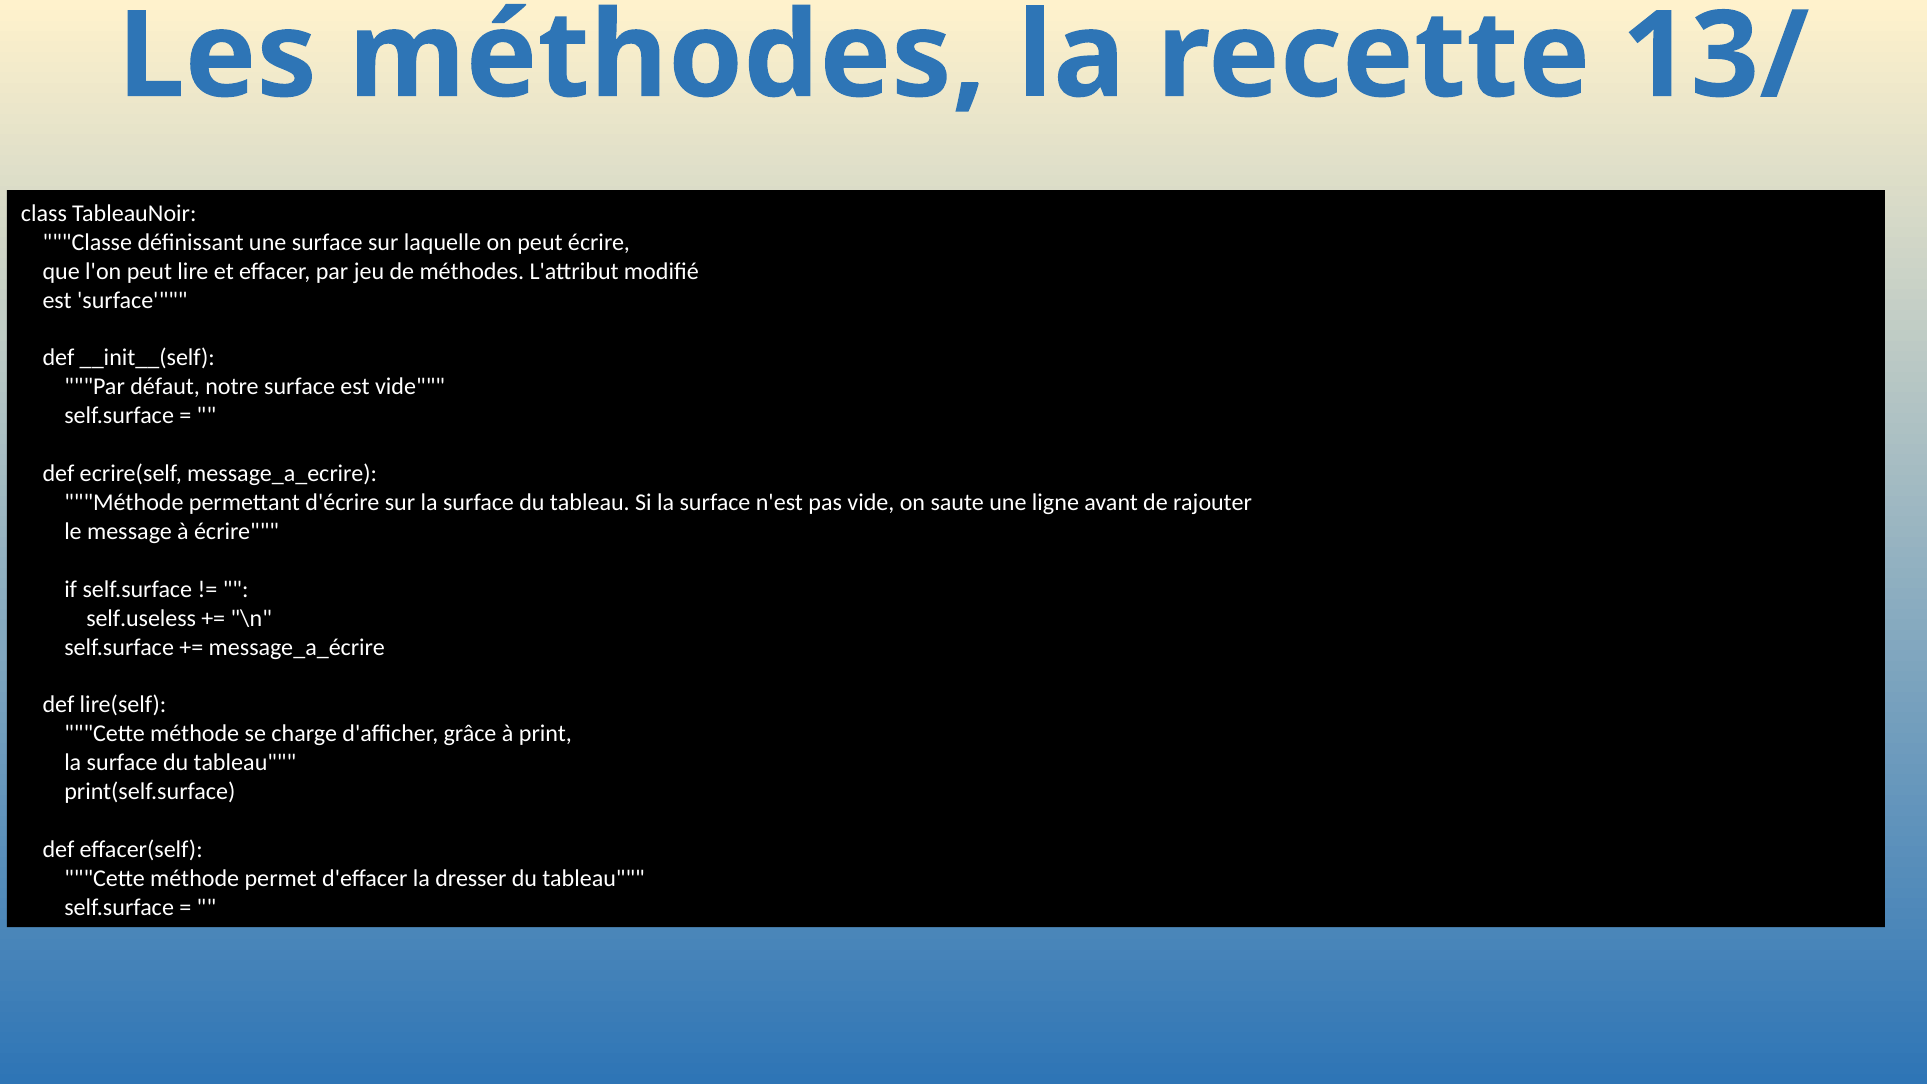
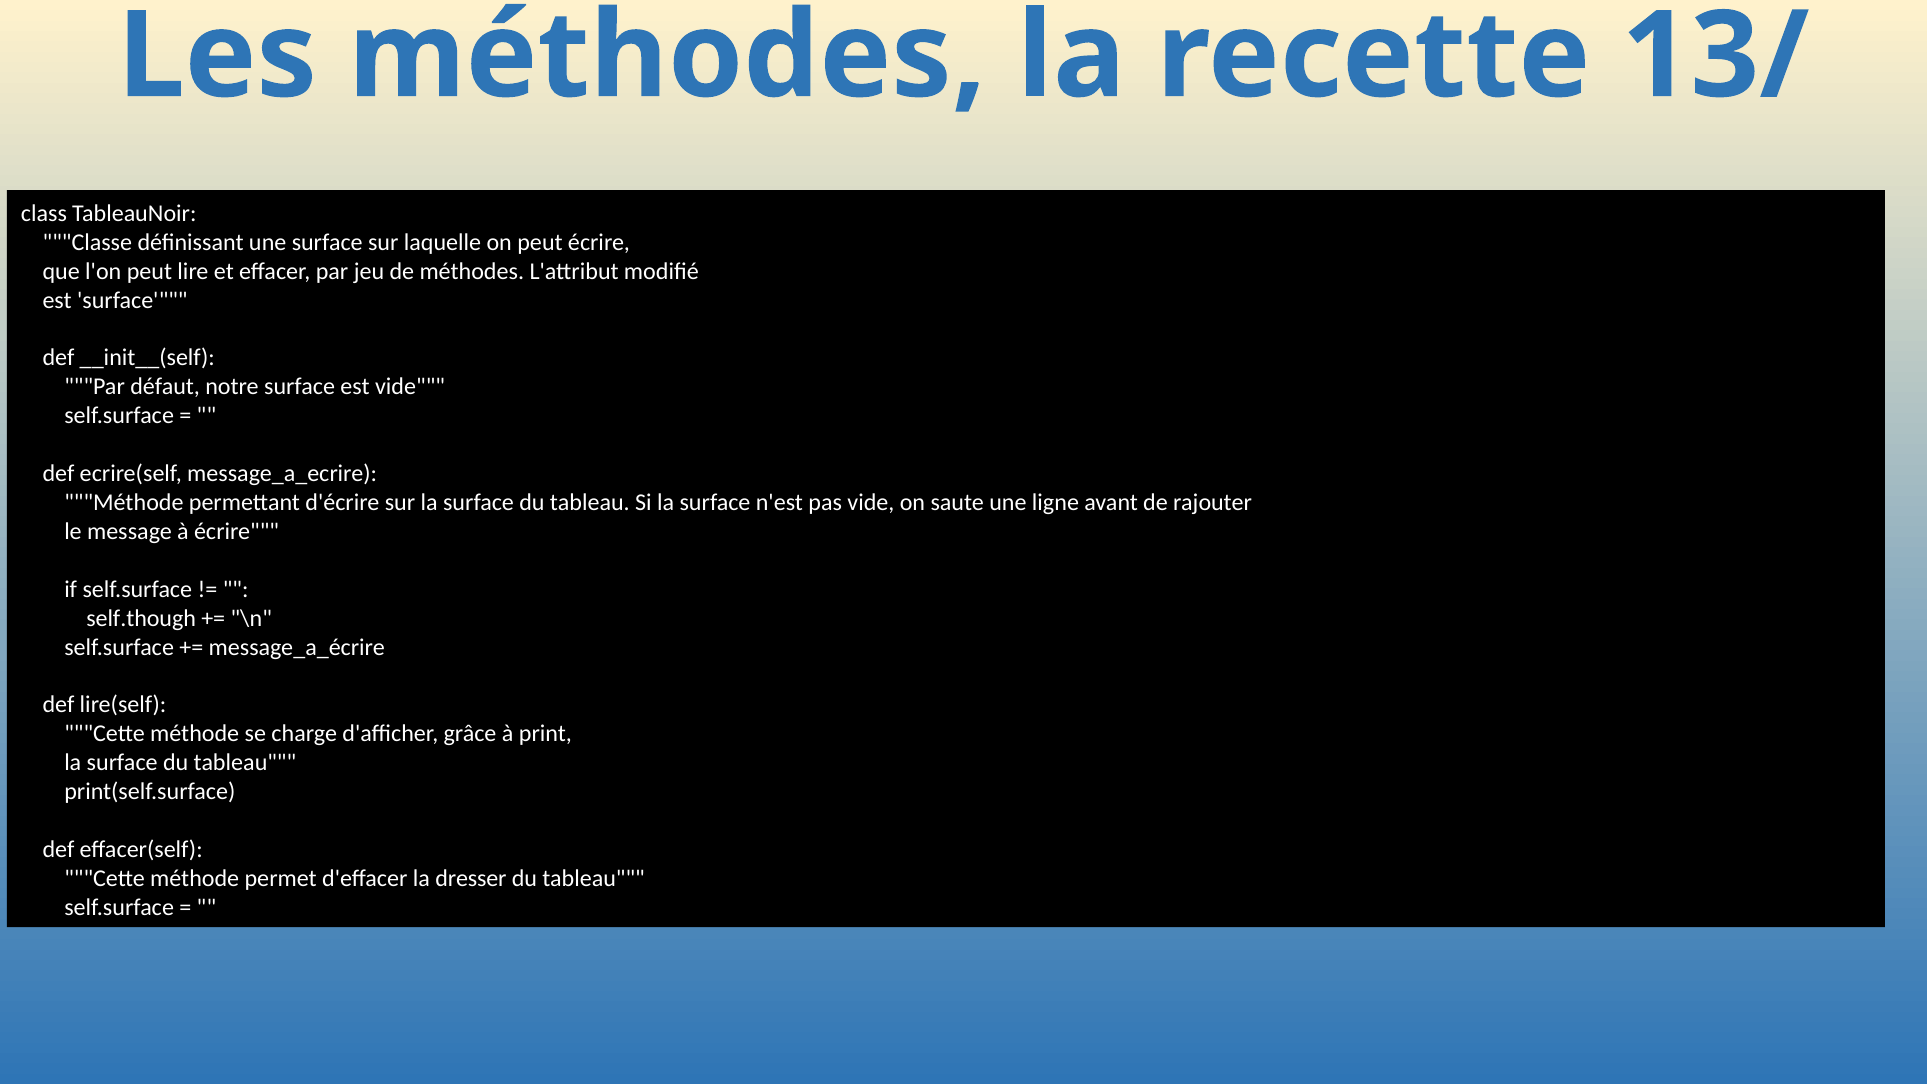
self.useless: self.useless -> self.though
